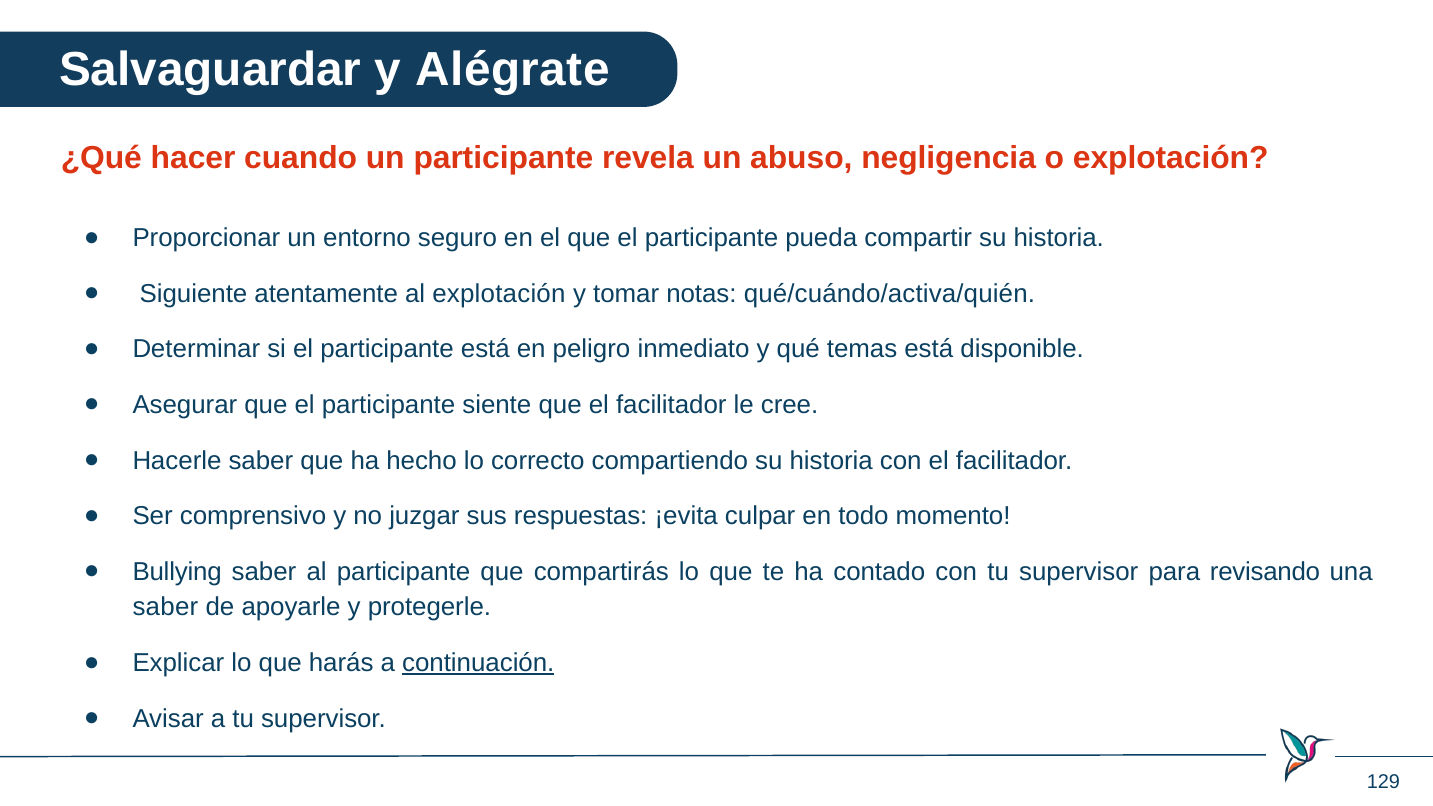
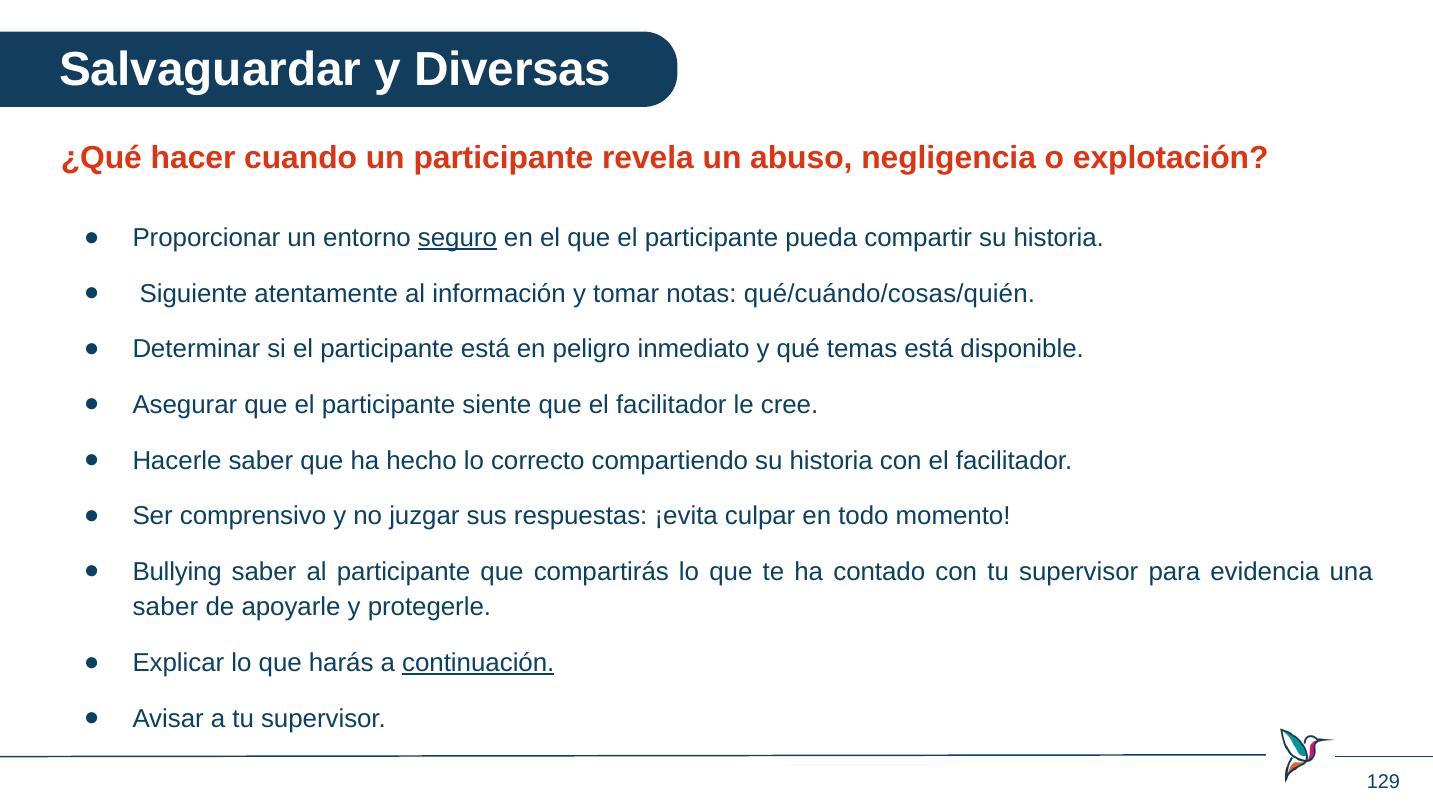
Alégrate: Alégrate -> Diversas
seguro underline: none -> present
al explotación: explotación -> información
qué/cuándo/activa/quién: qué/cuándo/activa/quién -> qué/cuándo/cosas/quién
revisando: revisando -> evidencia
